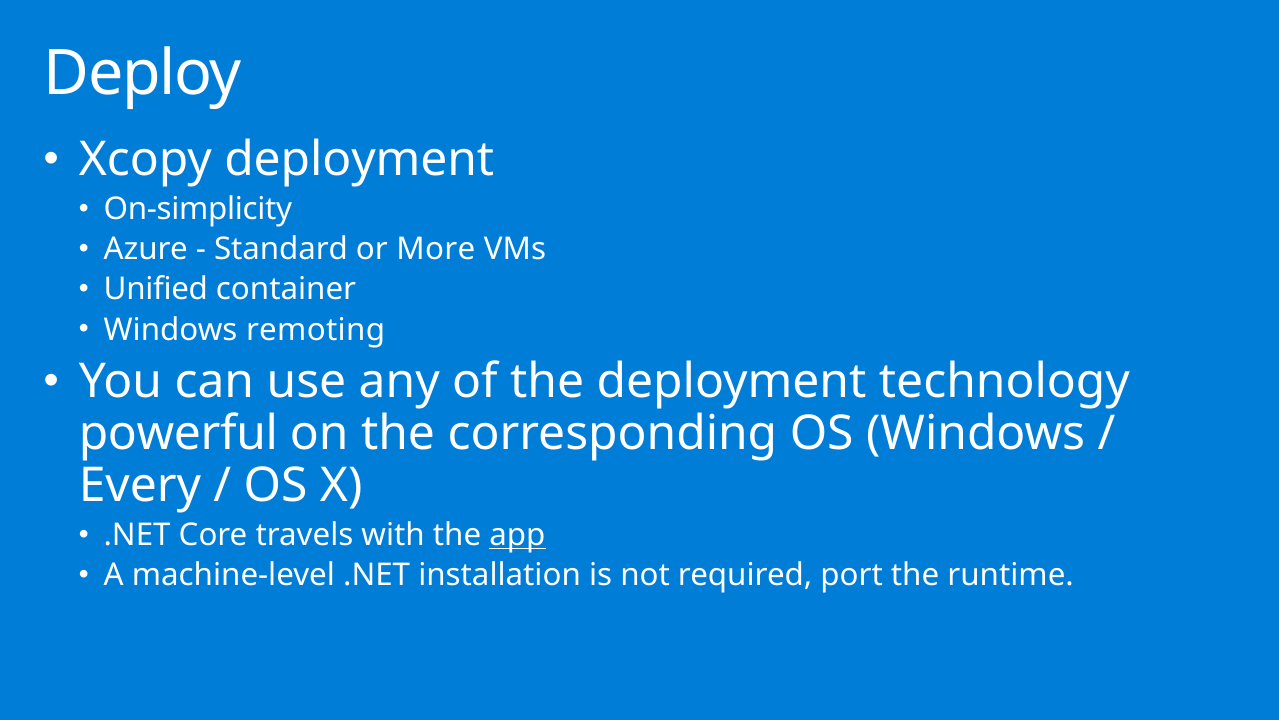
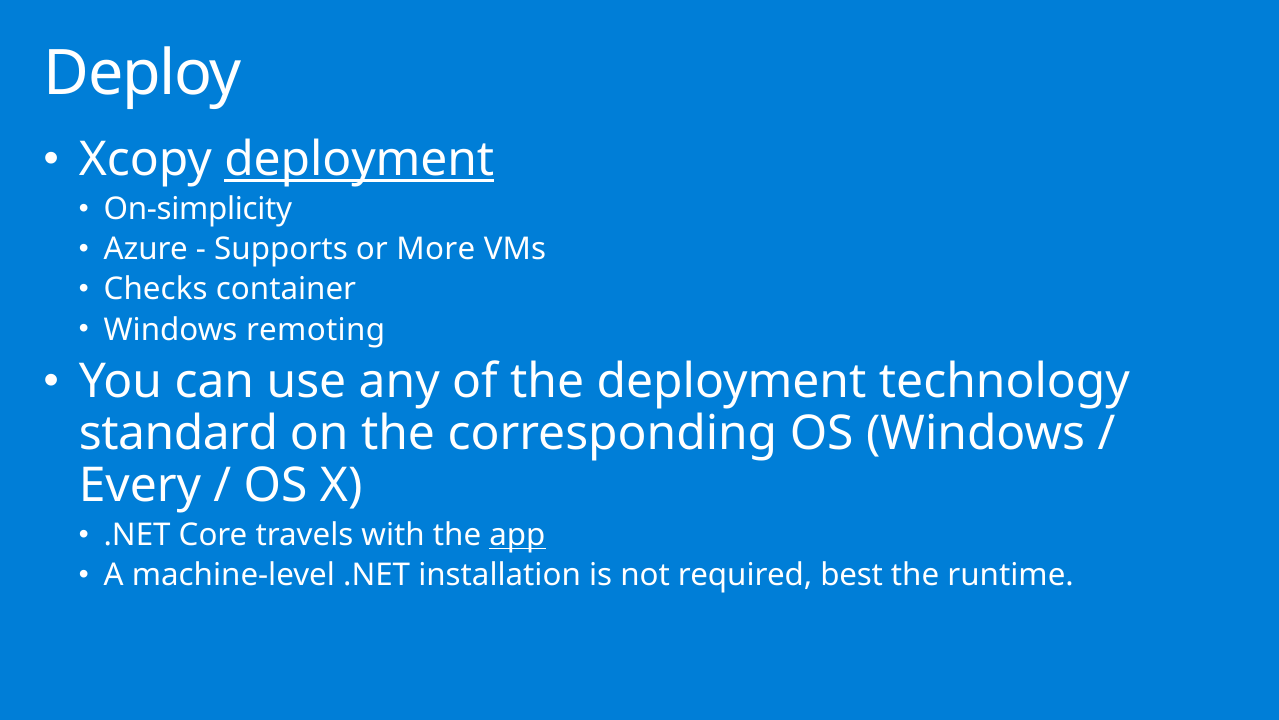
deployment at (359, 160) underline: none -> present
Standard: Standard -> Supports
Unified: Unified -> Checks
powerful: powerful -> standard
port: port -> best
